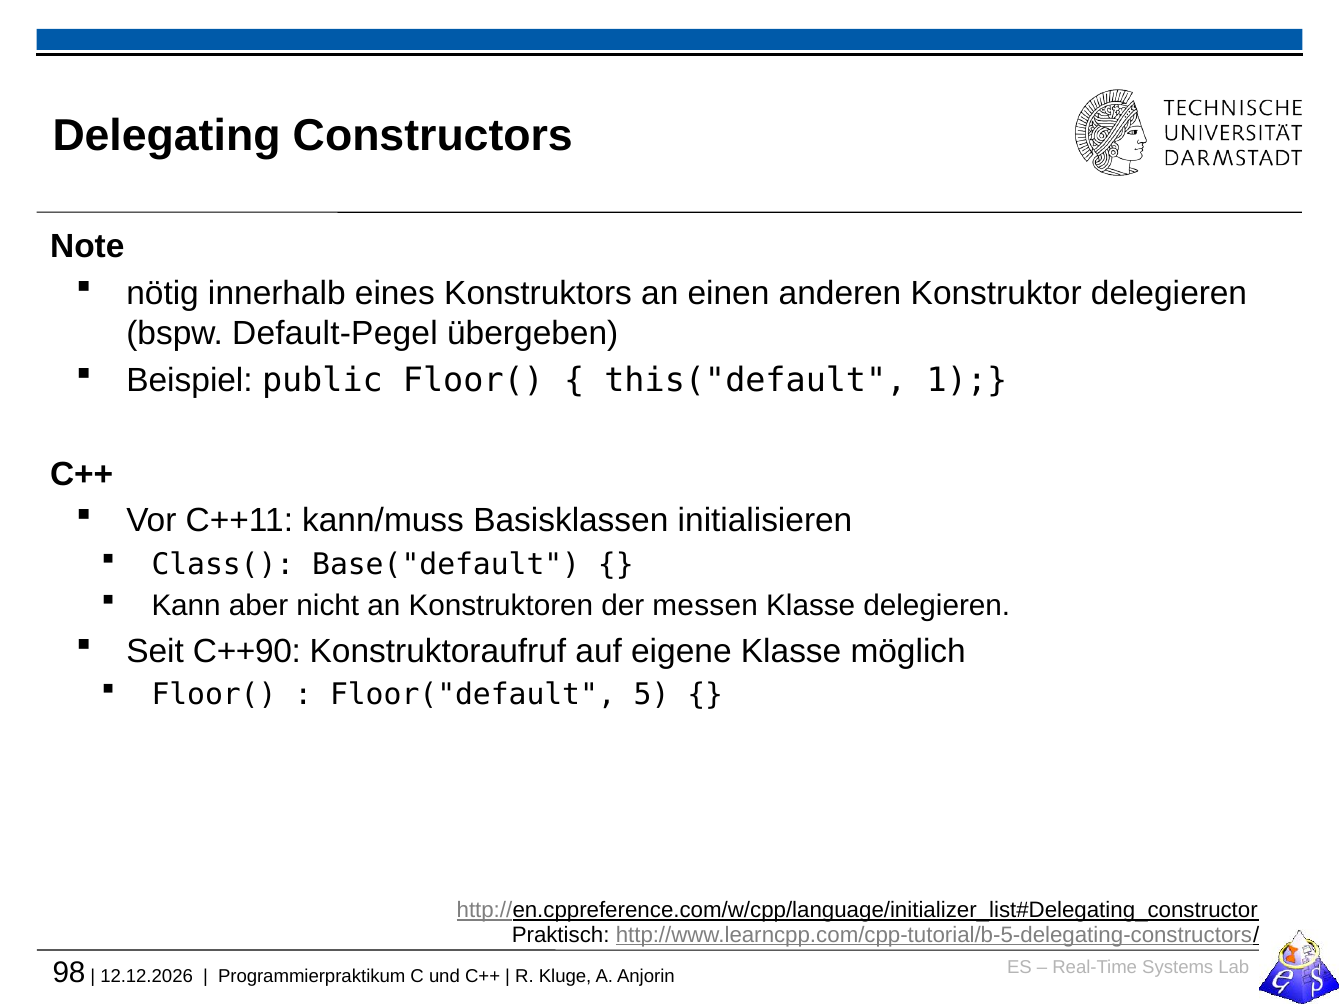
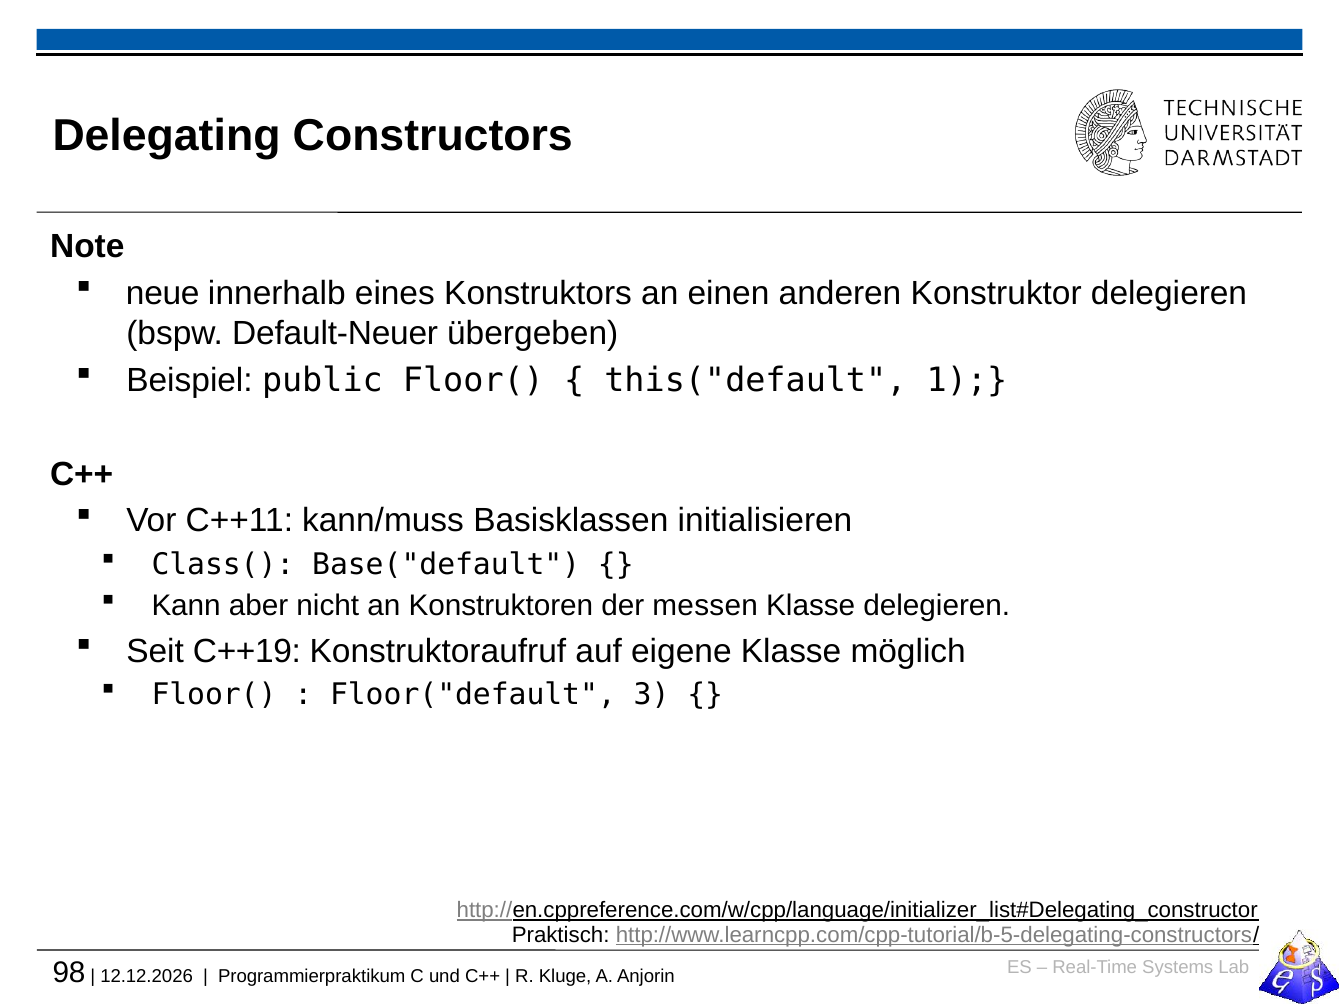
nötig: nötig -> neue
Default-Pegel: Default-Pegel -> Default-Neuer
C++90: C++90 -> C++19
5: 5 -> 3
